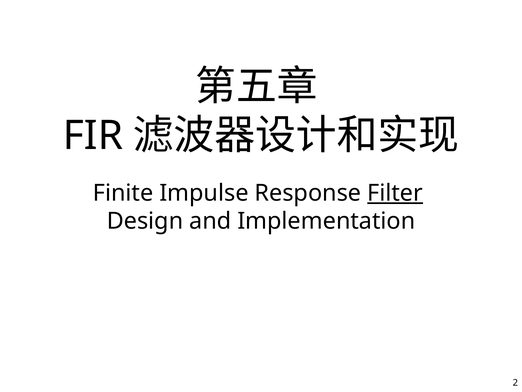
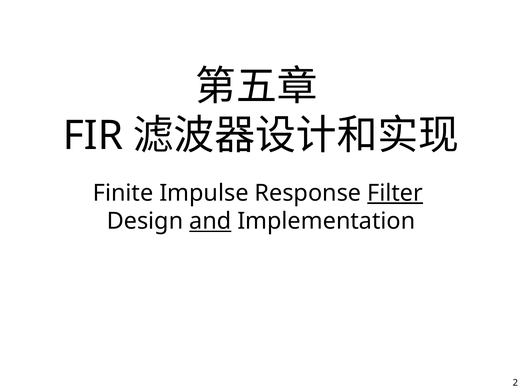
and underline: none -> present
